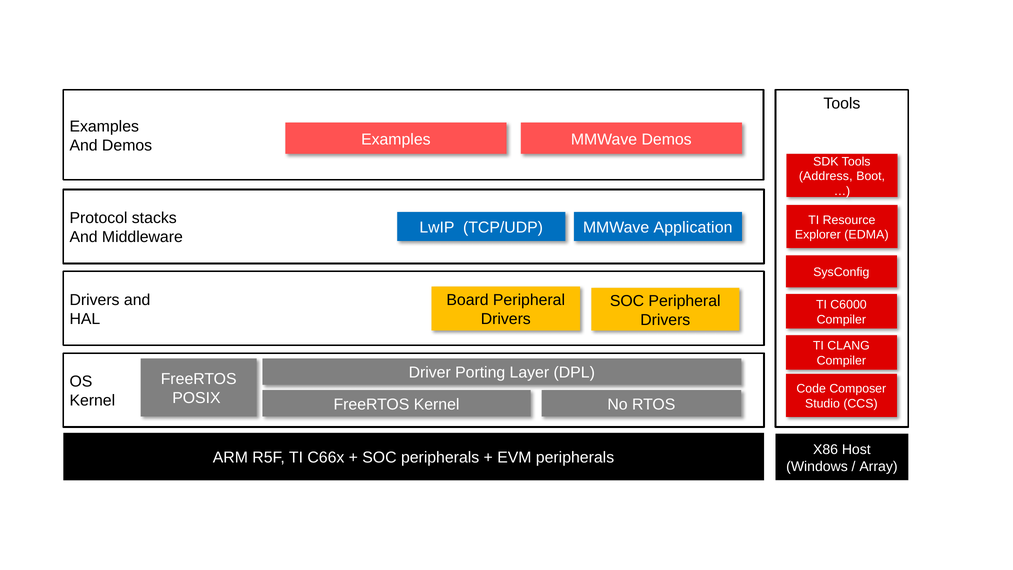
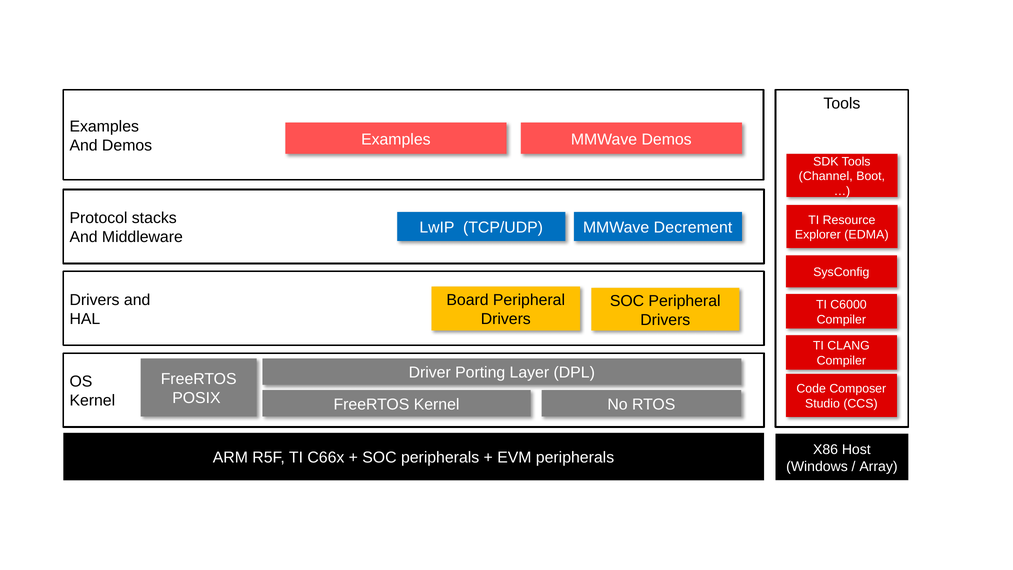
Address: Address -> Channel
Application: Application -> Decrement
